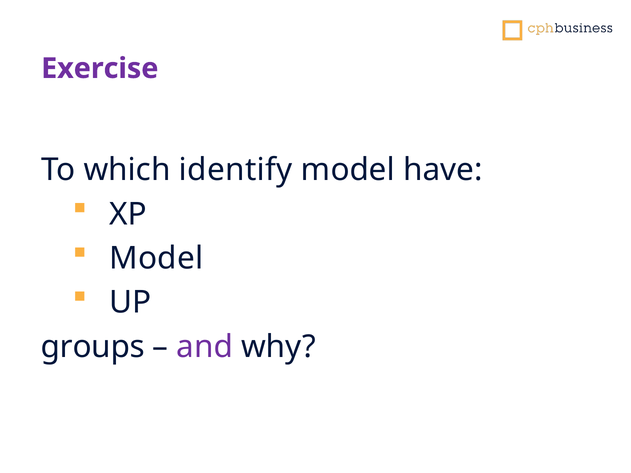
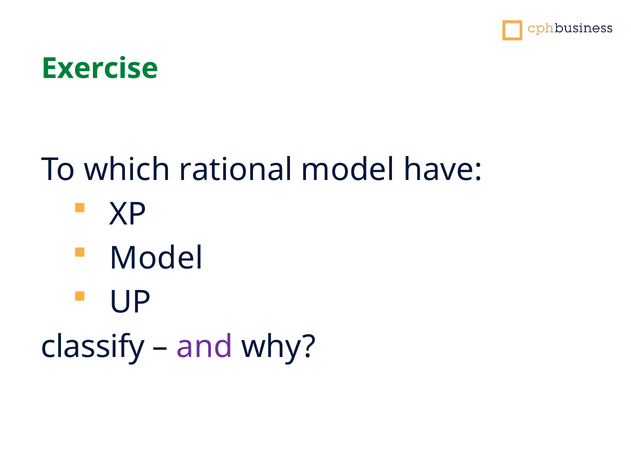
Exercise colour: purple -> green
identify: identify -> rational
groups: groups -> classify
